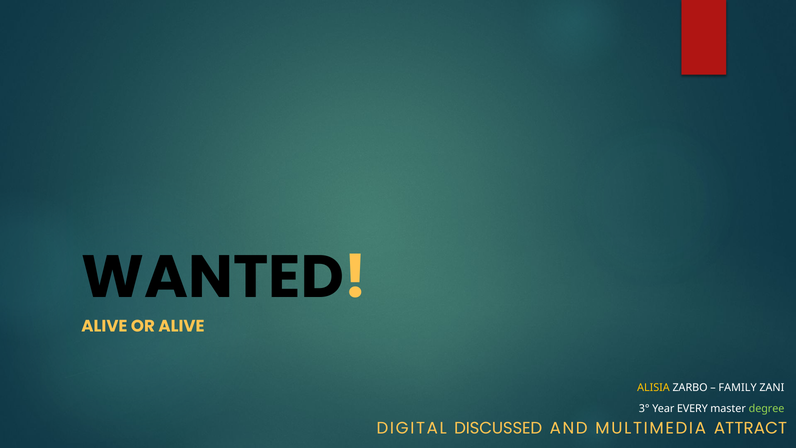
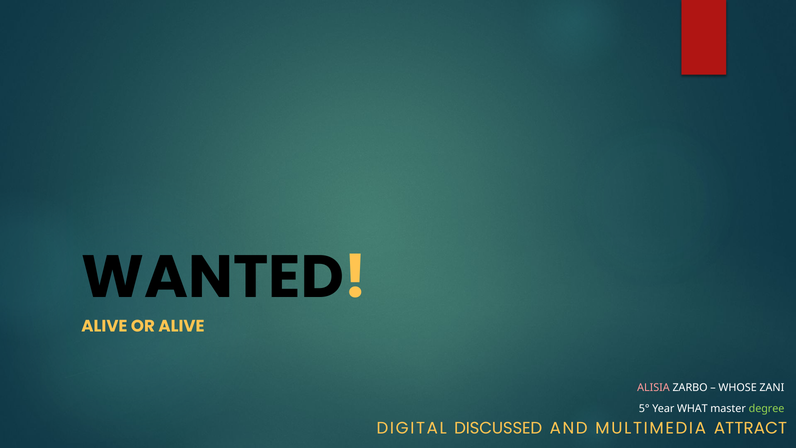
ALISIA colour: yellow -> pink
FAMILY: FAMILY -> WHOSE
3°: 3° -> 5°
EVERY: EVERY -> WHAT
